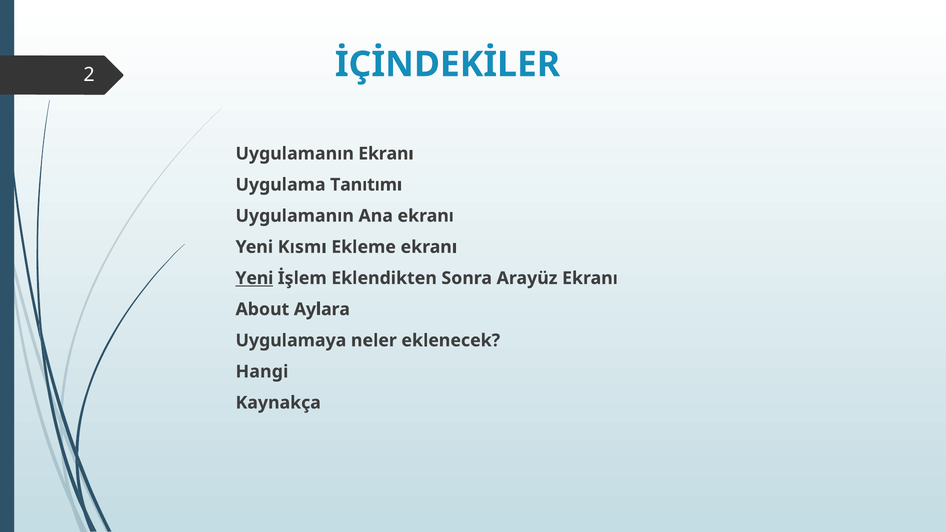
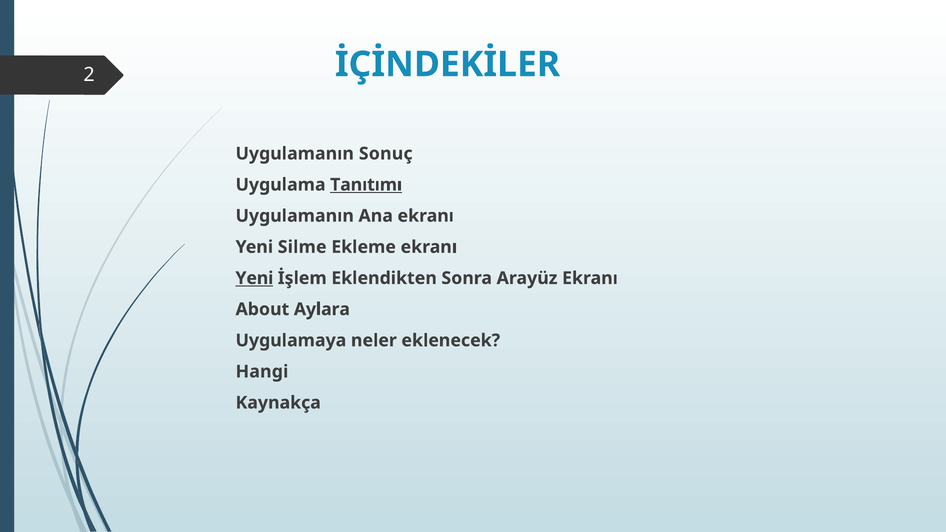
Uygulamanın Ekranı: Ekranı -> Sonuç
Tanıtımı underline: none -> present
Kısmı: Kısmı -> Silme
